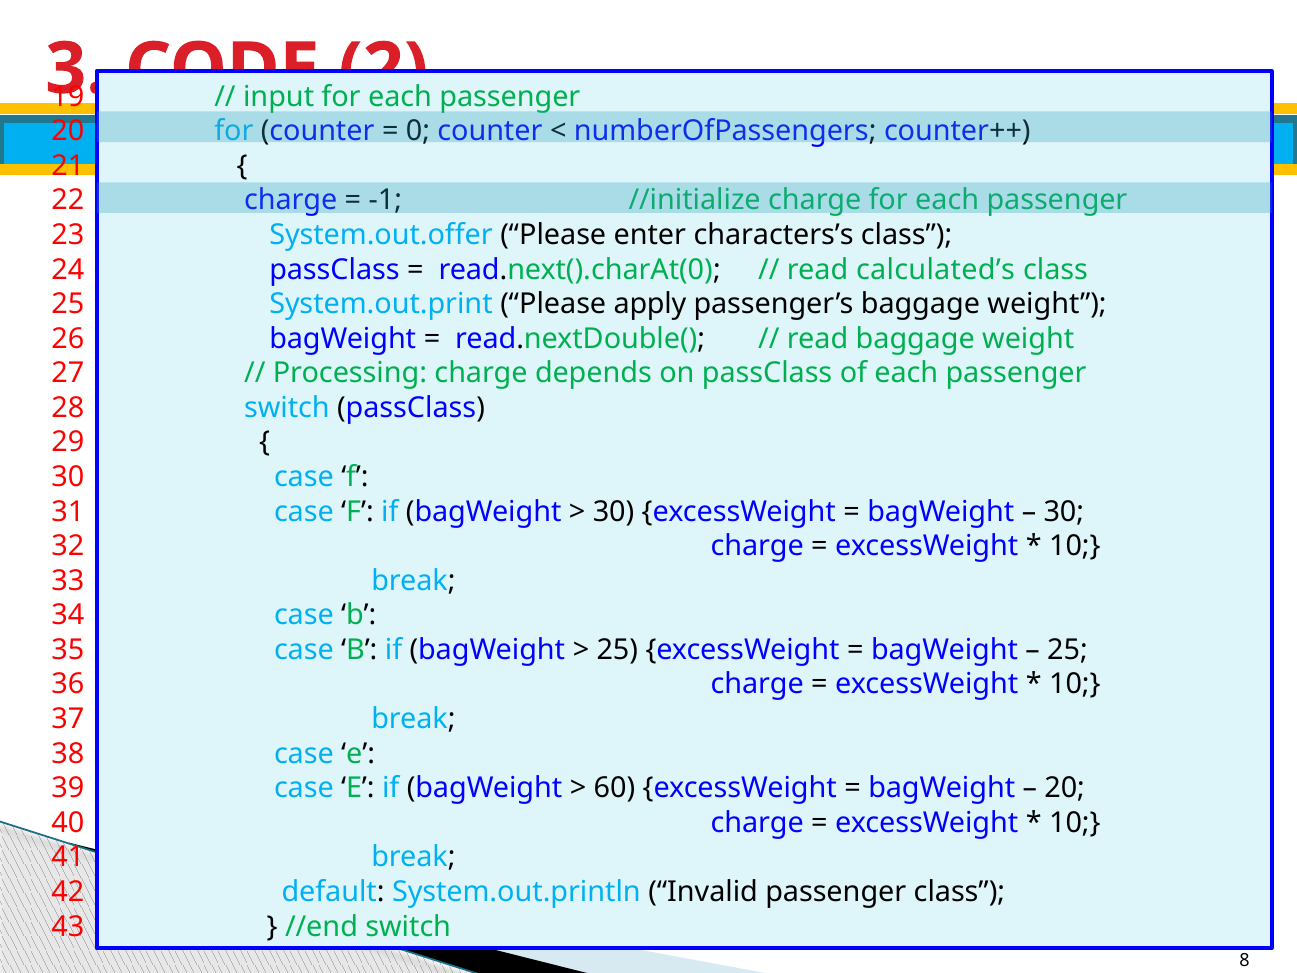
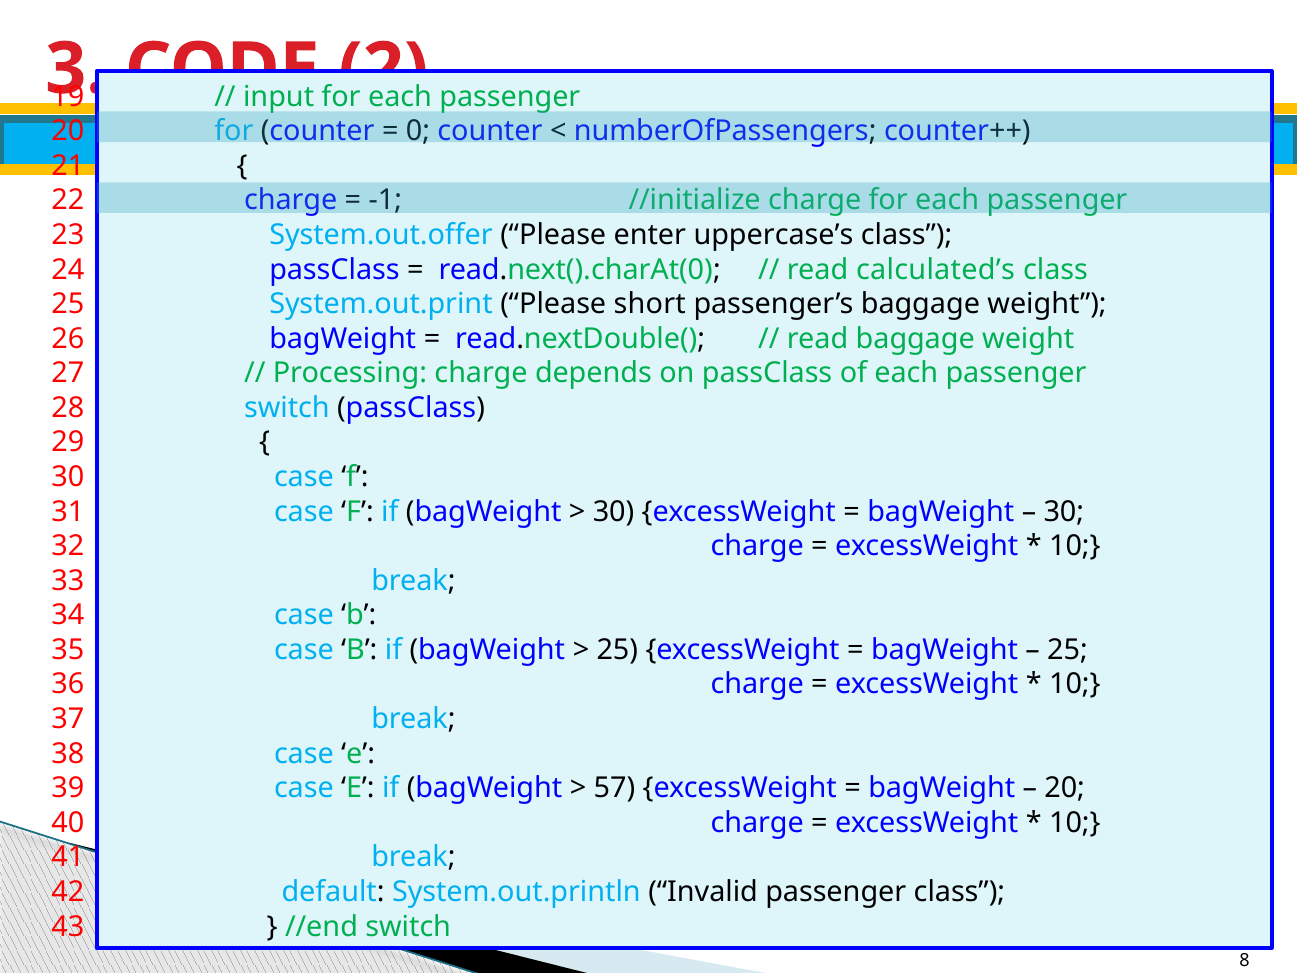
characters’s: characters’s -> uppercase’s
apply: apply -> short
60: 60 -> 57
